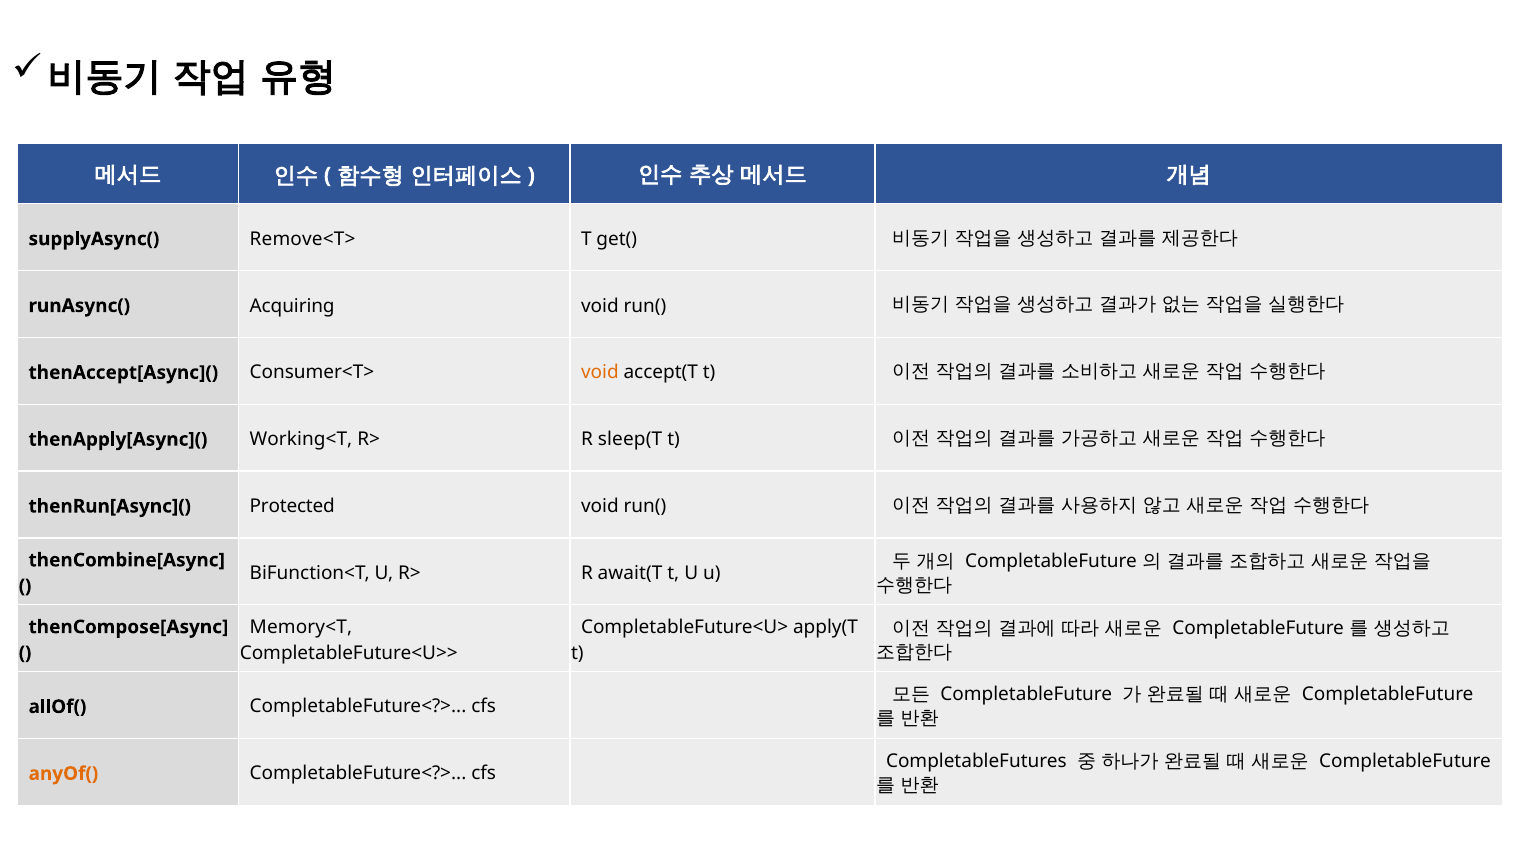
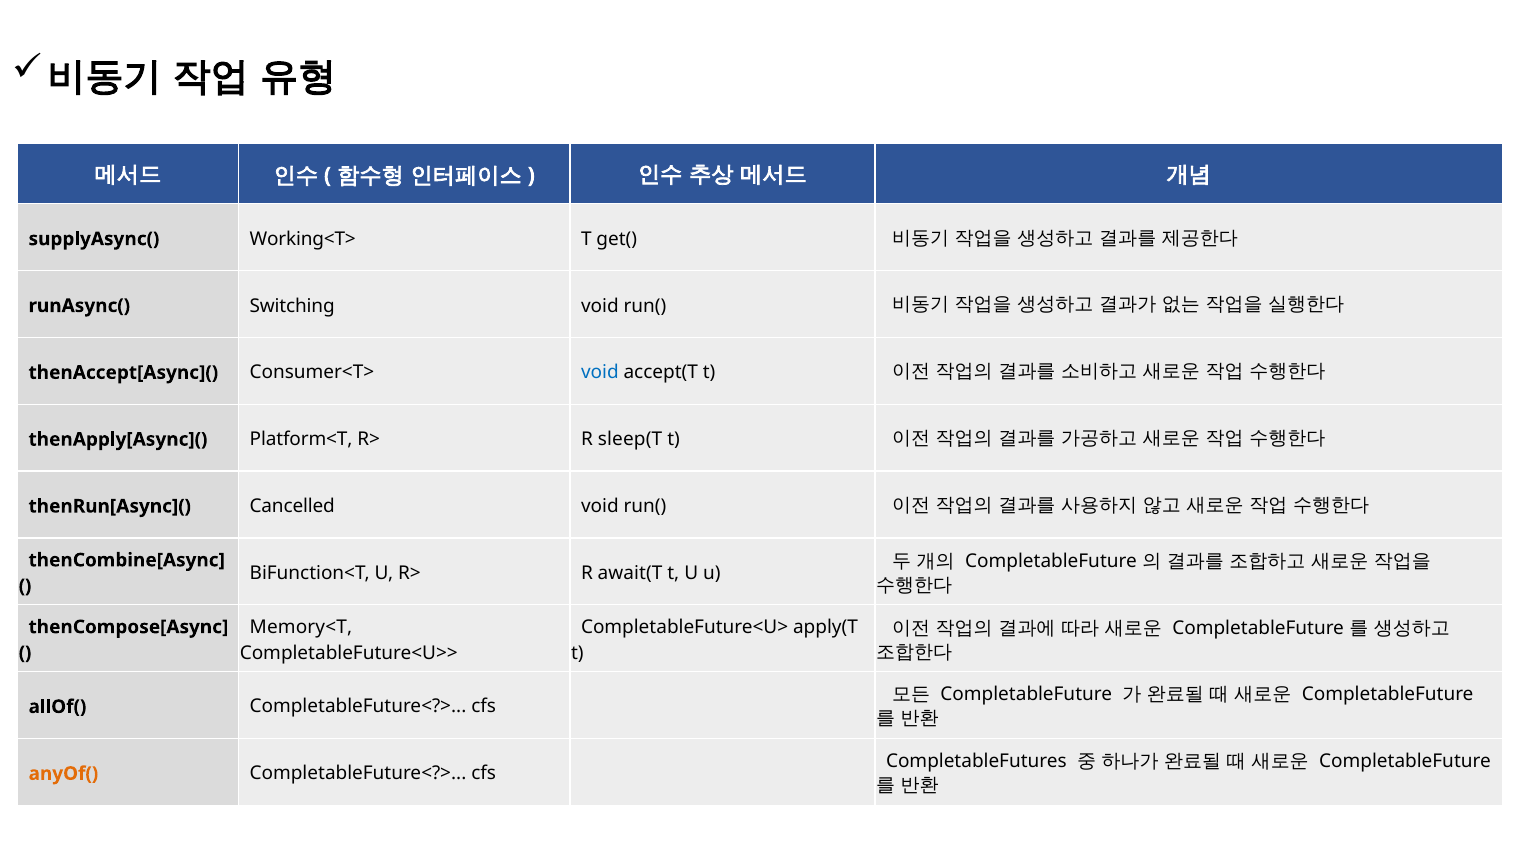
Remove<T>: Remove<T> -> Working<T>
Acquiring: Acquiring -> Switching
void at (600, 373) colour: orange -> blue
Working<T: Working<T -> Platform<T
Protected: Protected -> Cancelled
